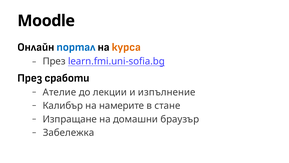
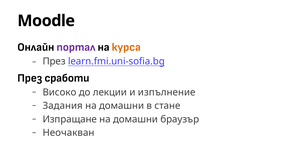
портал colour: blue -> purple
Ателие: Ателие -> Високо
Калибър: Калибър -> Задания
намерите at (122, 105): намерите -> домашни
Забележка: Забележка -> Неочакван
